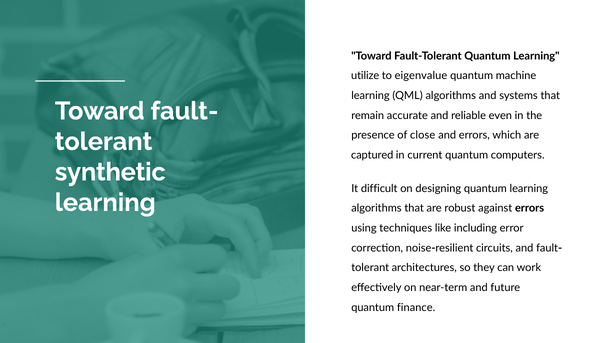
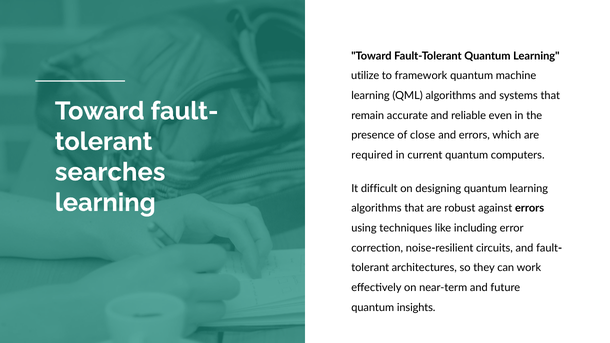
eigenvalue: eigenvalue -> framework
captured: captured -> required
synthetic: synthetic -> searches
finance: finance -> insights
